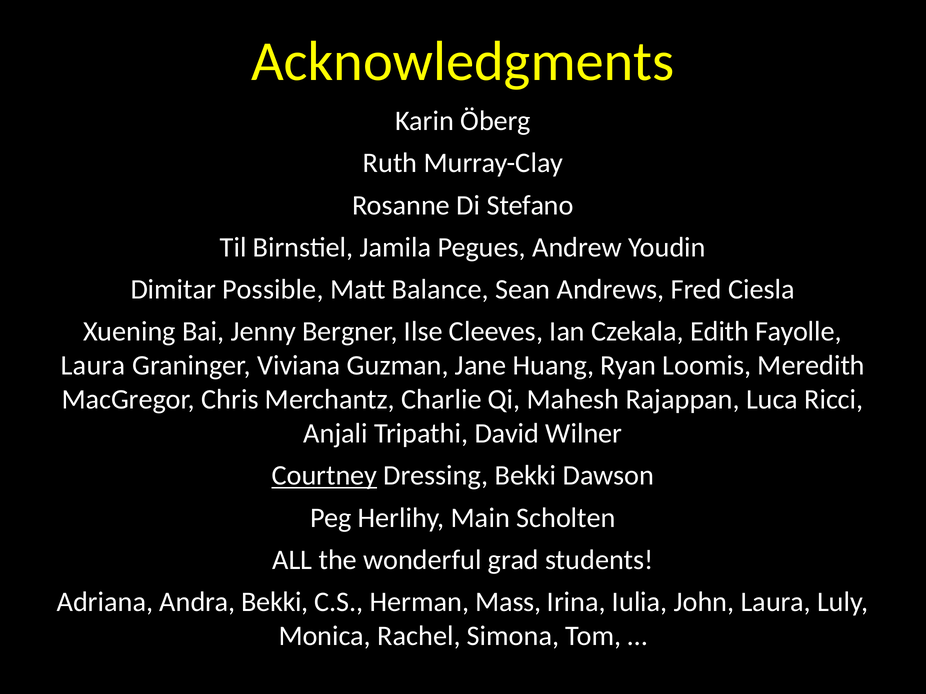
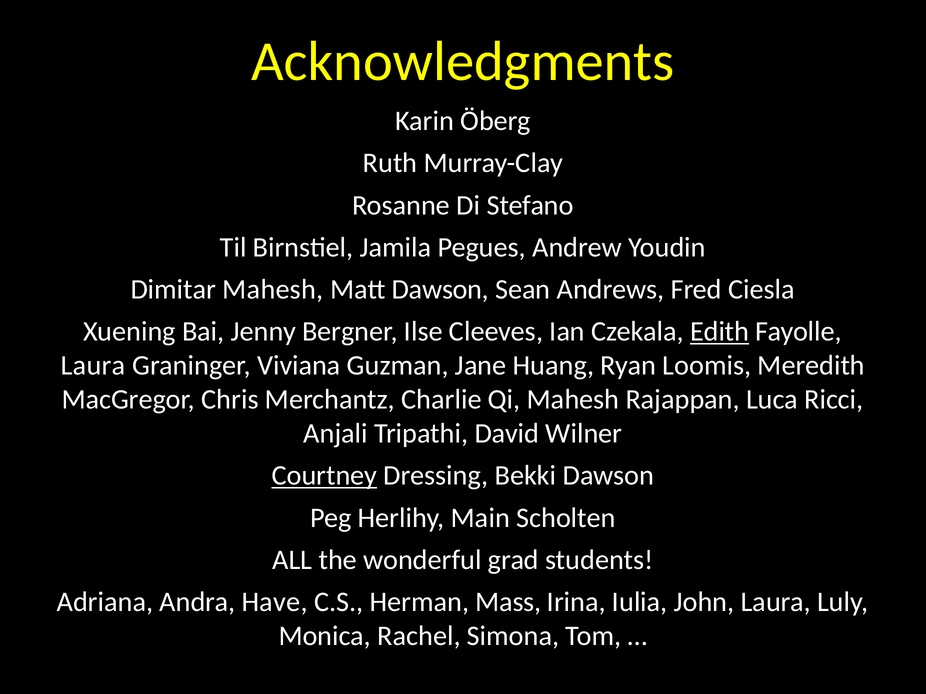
Dimitar Possible: Possible -> Mahesh
Matt Balance: Balance -> Dawson
Edith underline: none -> present
Andra Bekki: Bekki -> Have
